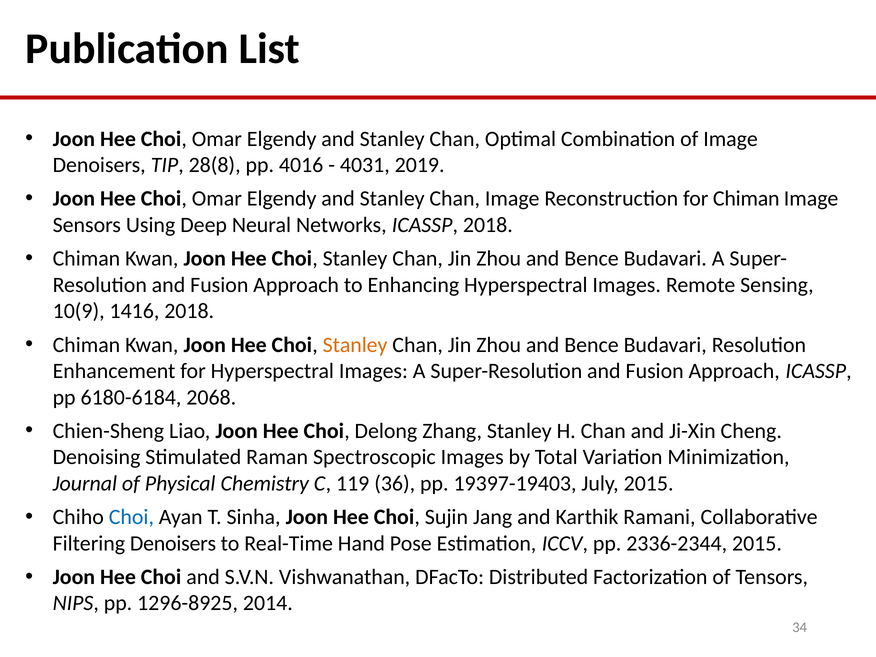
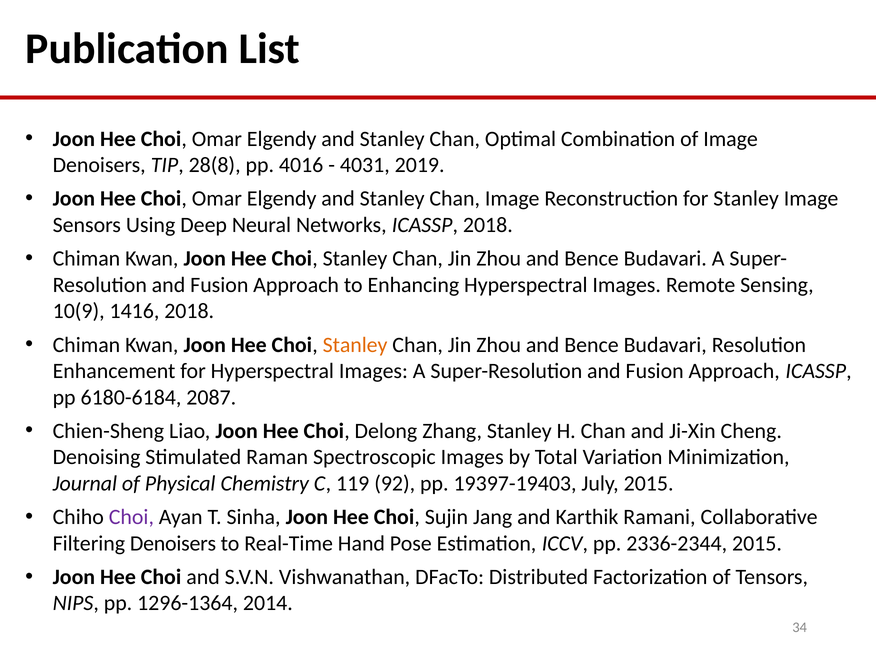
for Chiman: Chiman -> Stanley
2068: 2068 -> 2087
36: 36 -> 92
Choi at (131, 517) colour: blue -> purple
1296-8925: 1296-8925 -> 1296-1364
